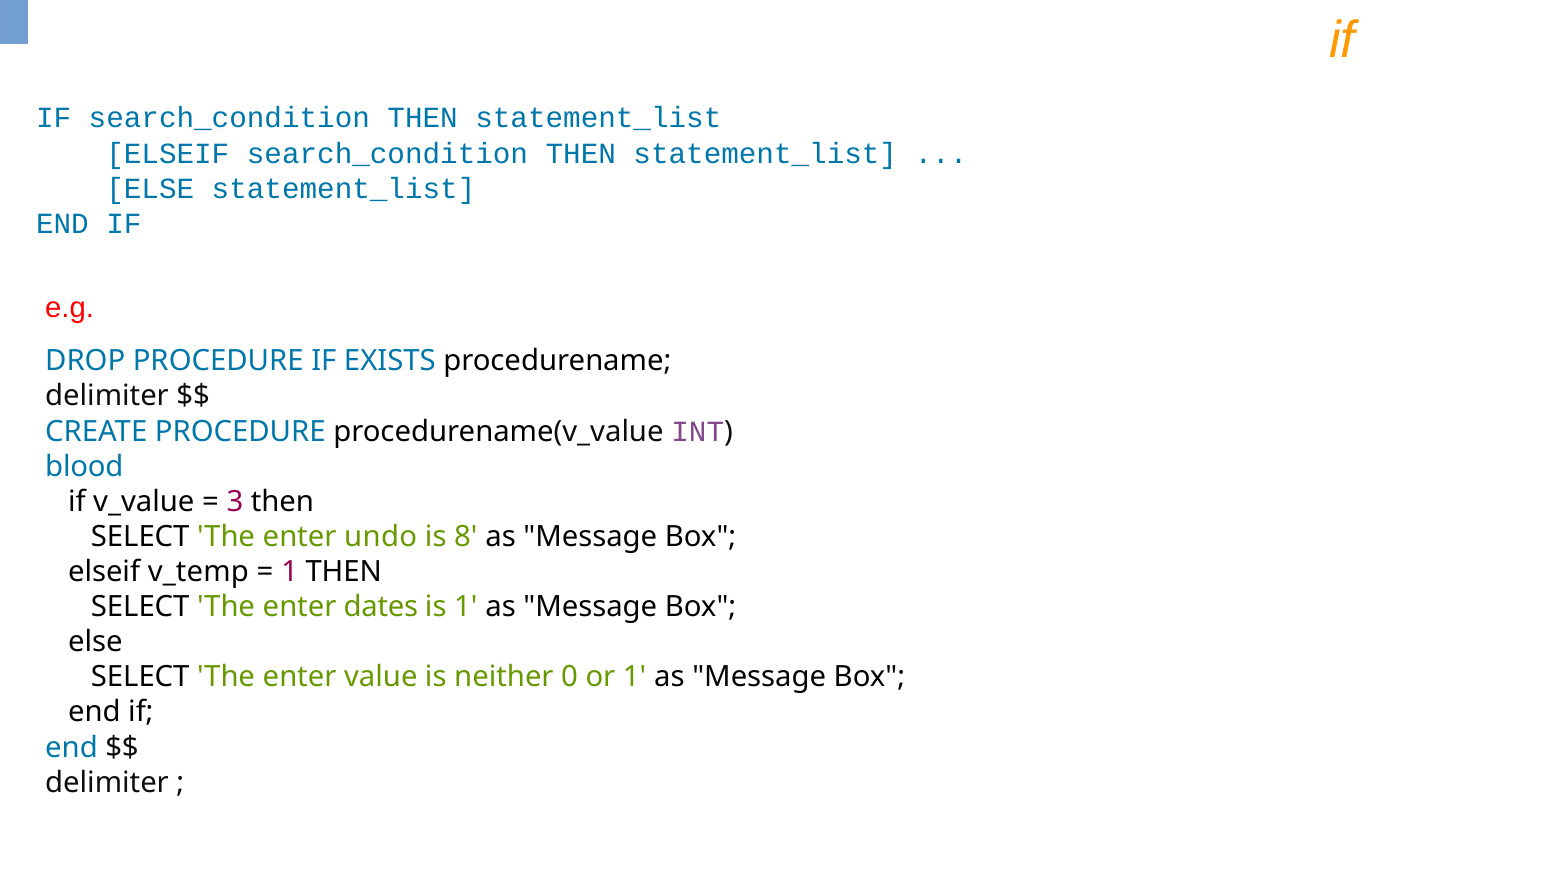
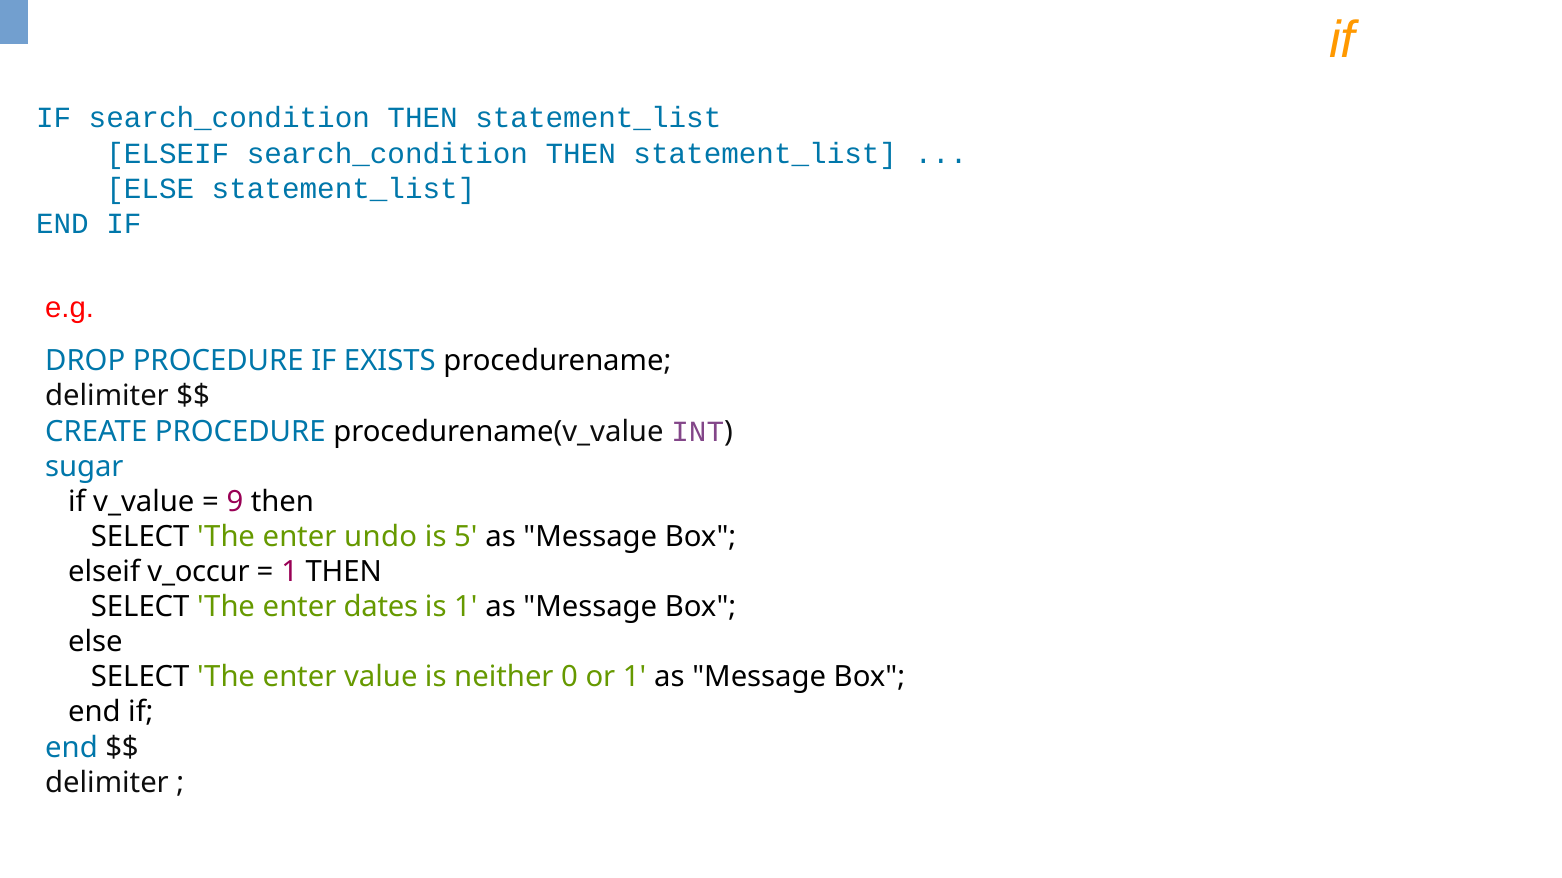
blood: blood -> sugar
3: 3 -> 9
8: 8 -> 5
v_temp: v_temp -> v_occur
